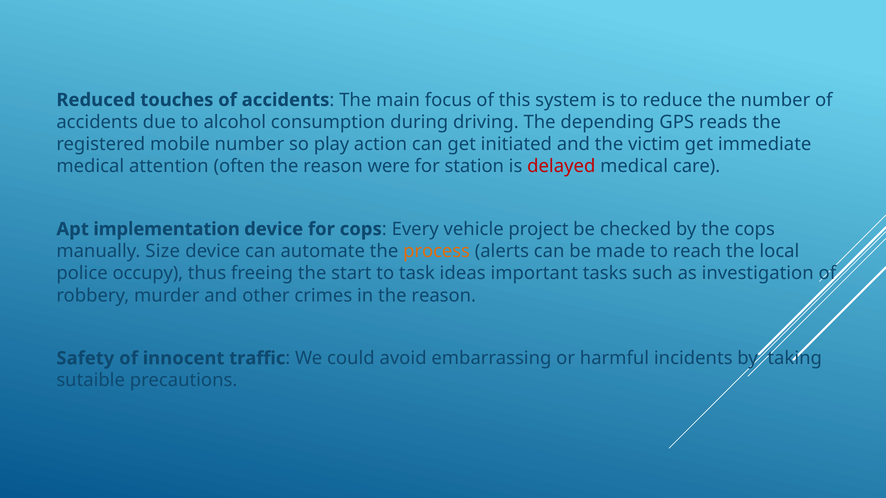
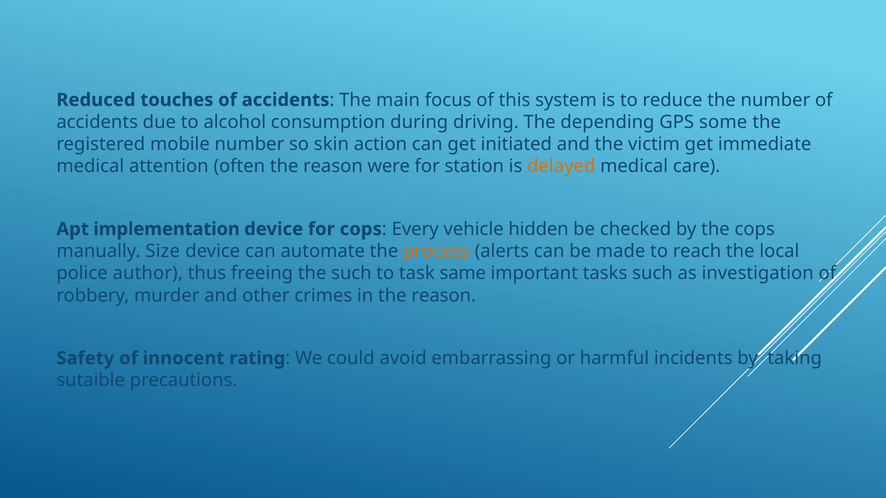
reads: reads -> some
play: play -> skin
delayed colour: red -> orange
project: project -> hidden
occupy: occupy -> author
the start: start -> such
ideas: ideas -> same
traffic: traffic -> rating
